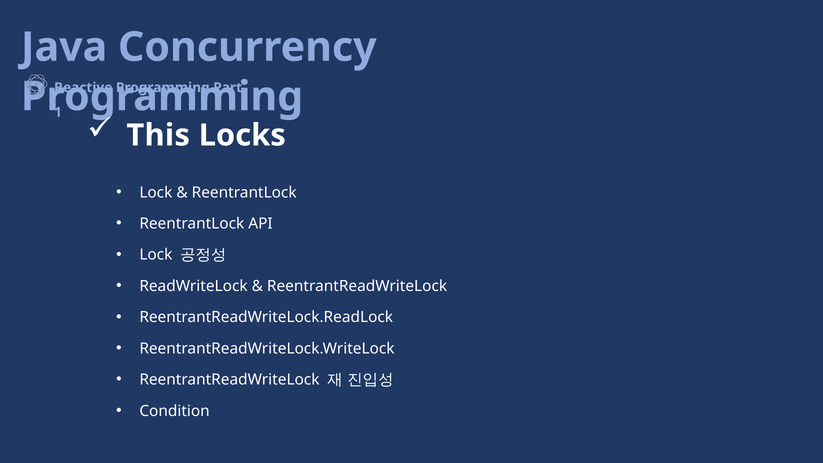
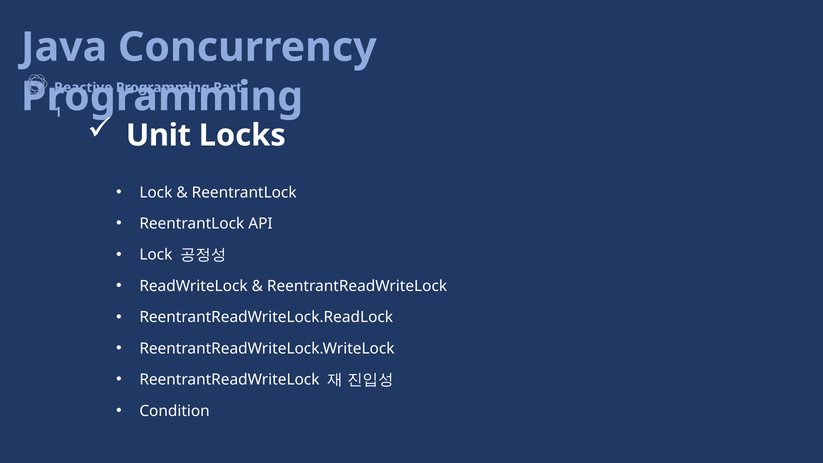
This: This -> Unit
